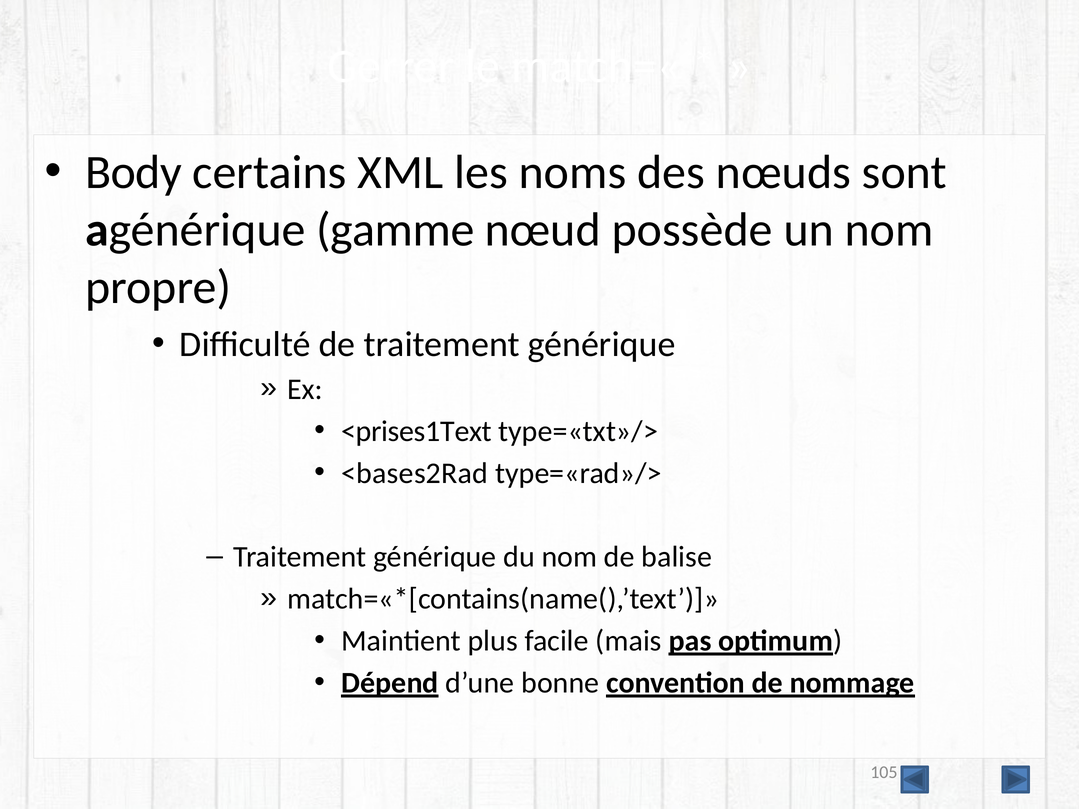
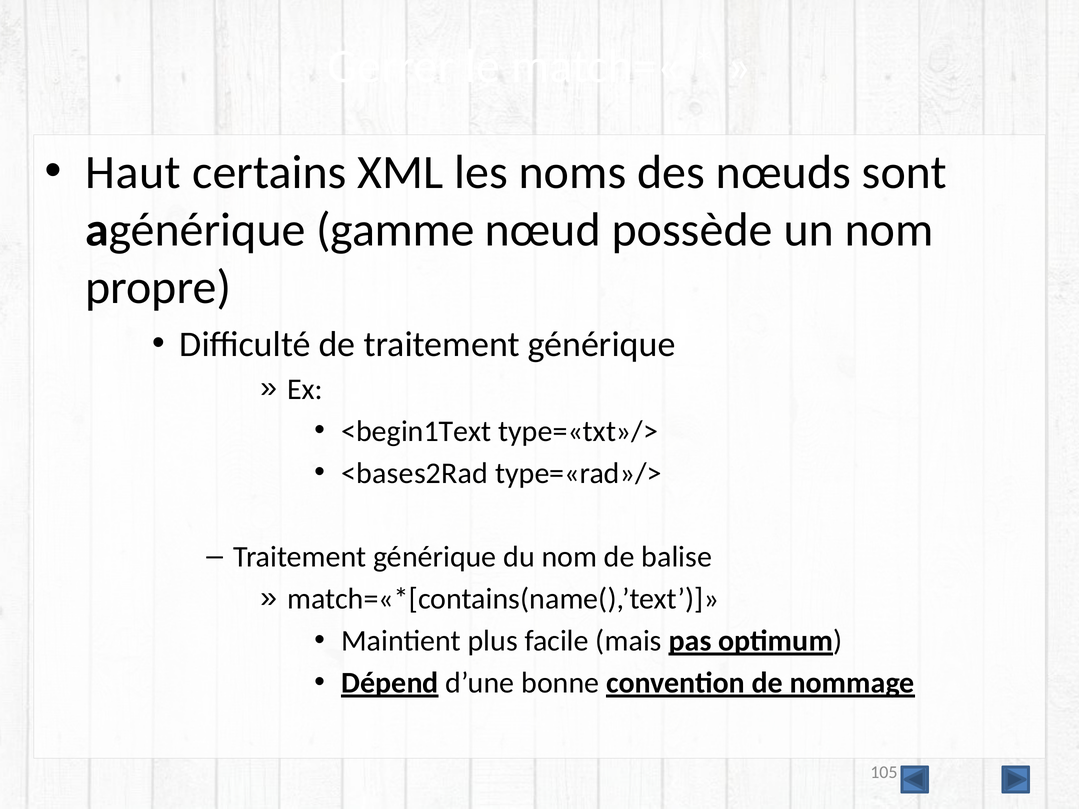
Body: Body -> Haut
<prises1Text: <prises1Text -> <begin1Text
